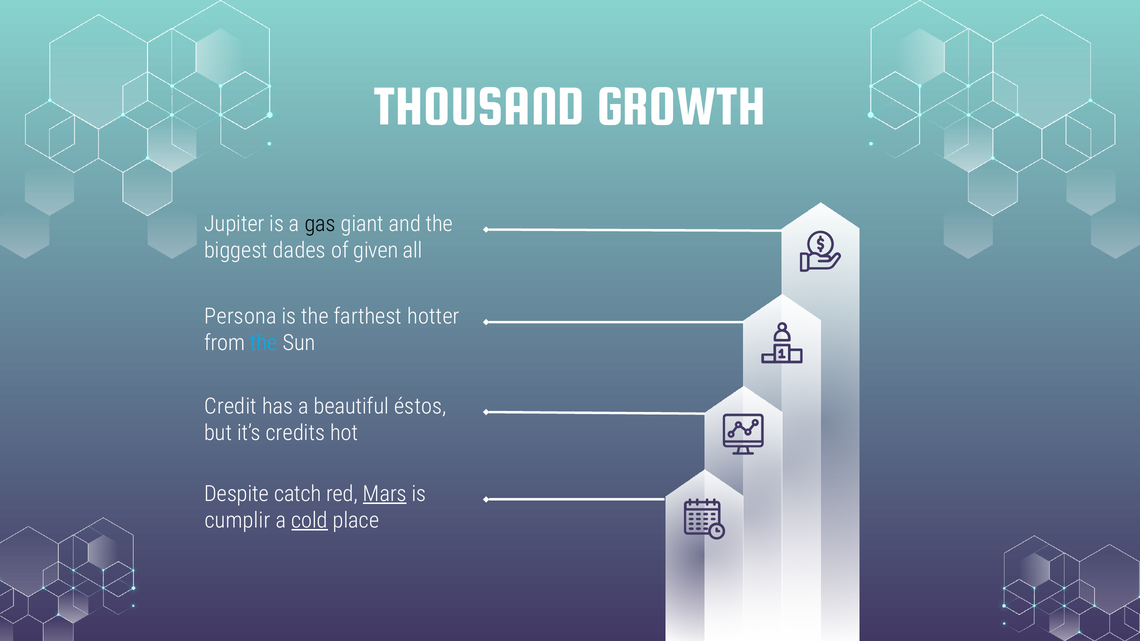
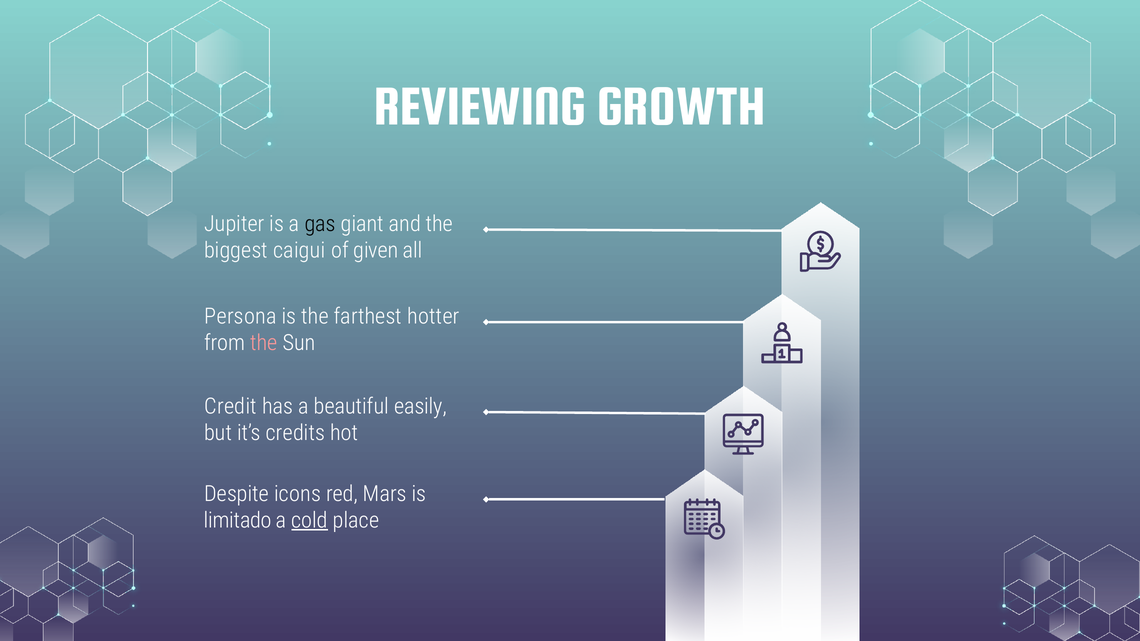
THOUSAND: THOUSAND -> REVIEWING
dades: dades -> caigui
the at (264, 343) colour: light blue -> pink
éstos: éstos -> easily
catch: catch -> icons
Mars underline: present -> none
cumplir: cumplir -> limitado
